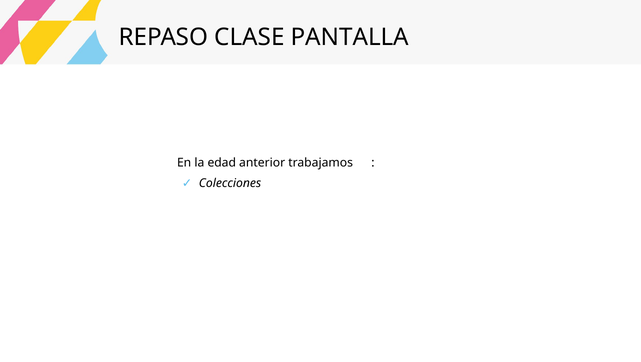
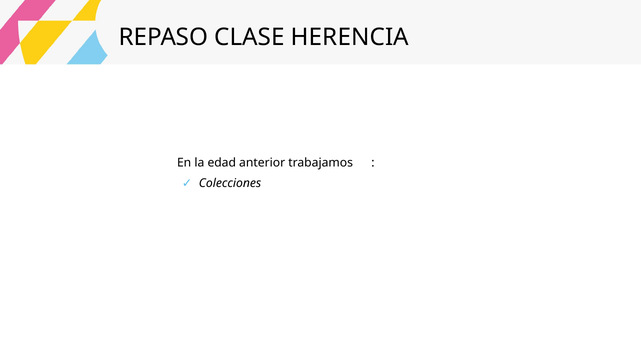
PANTALLA: PANTALLA -> HERENCIA
